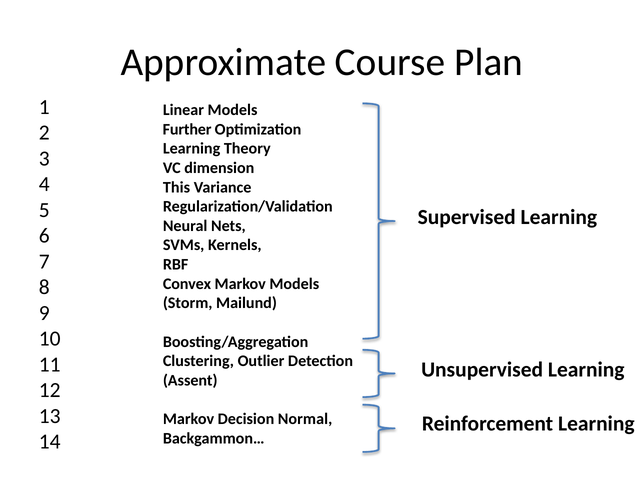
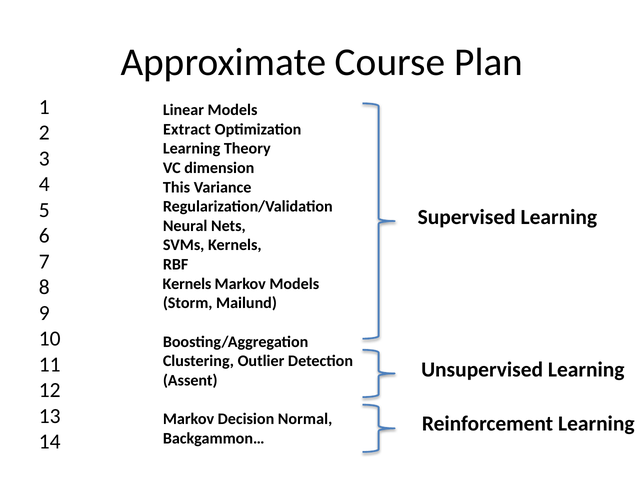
Further: Further -> Extract
Convex at (187, 284): Convex -> Kernels
